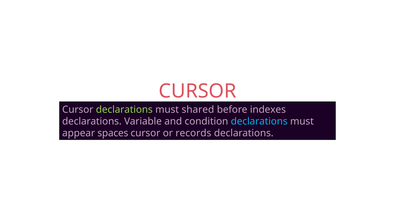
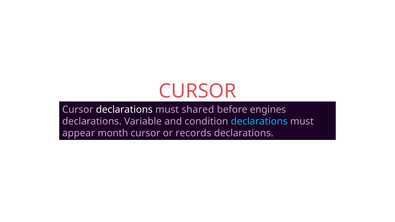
declarations at (124, 110) colour: light green -> white
indexes: indexes -> engines
spaces: spaces -> month
